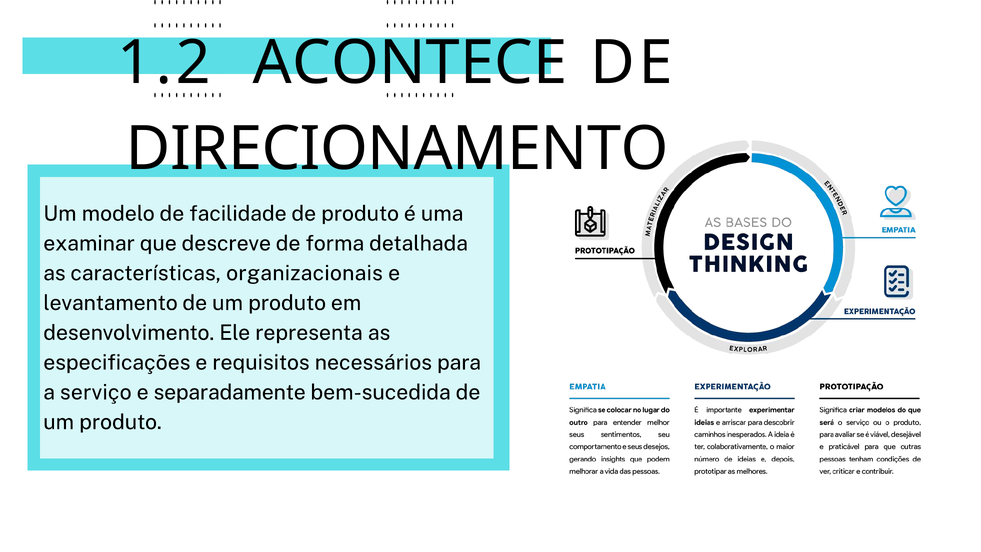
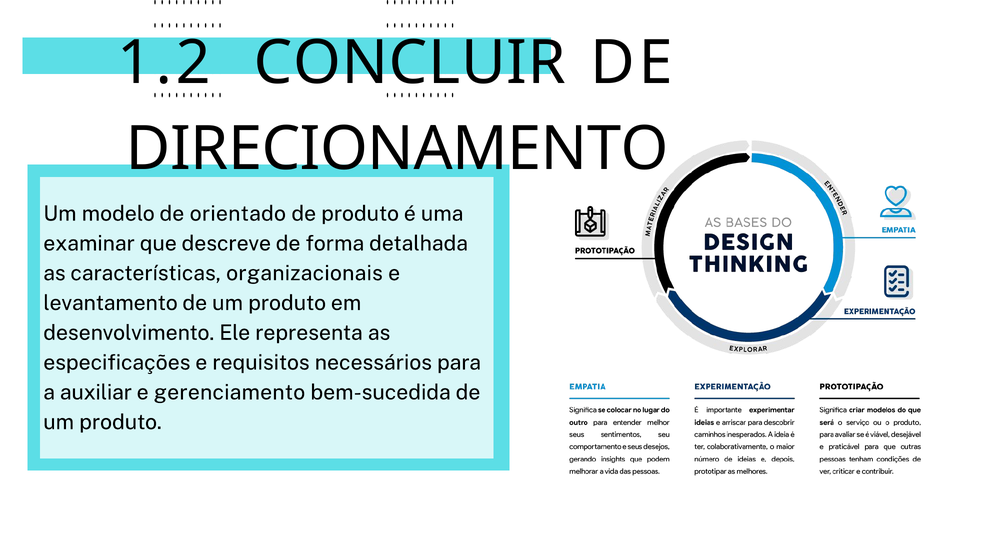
ACONTECE: ACONTECE -> CONCLUIR
facilidade: facilidade -> orientado
serviço: serviço -> auxiliar
separadamente: separadamente -> gerenciamento
